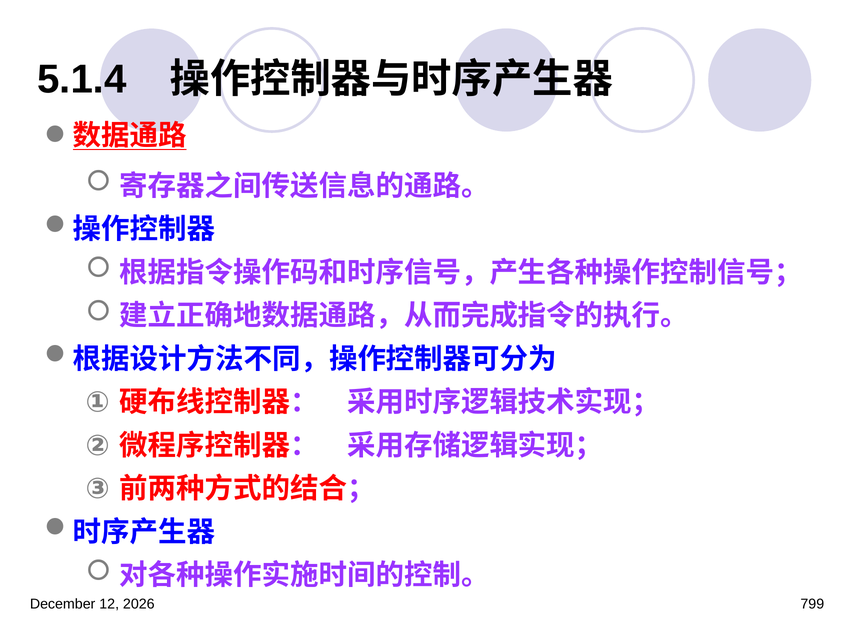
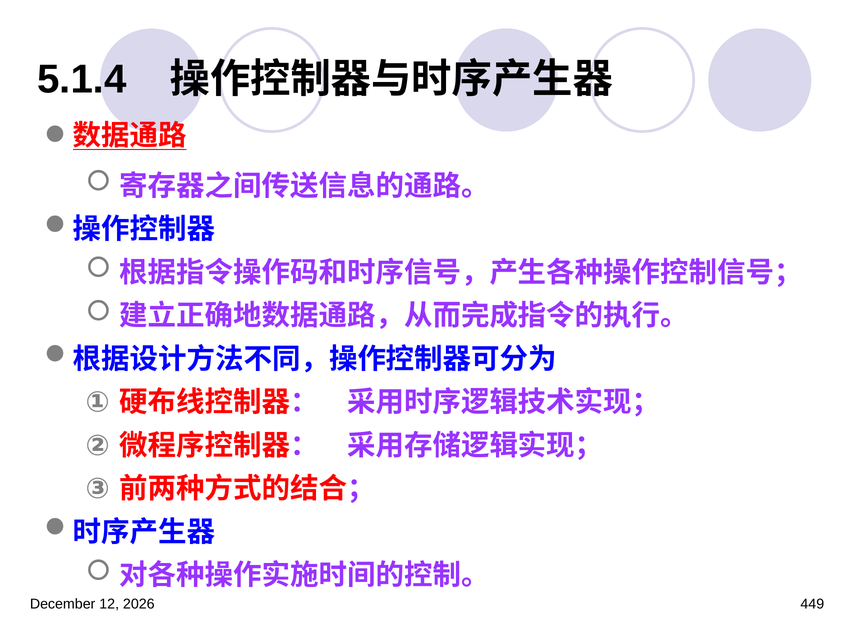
799: 799 -> 449
